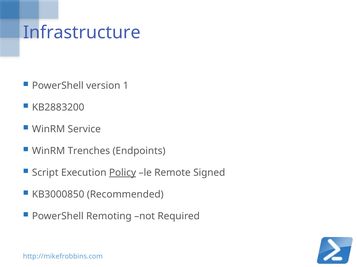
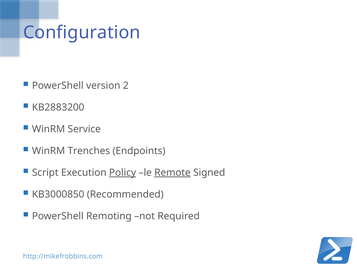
Infrastructure: Infrastructure -> Configuration
1: 1 -> 2
Remote underline: none -> present
